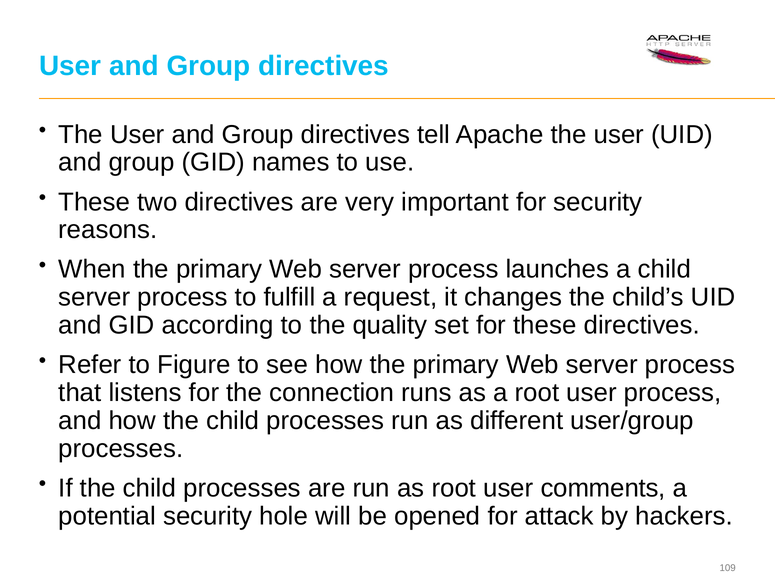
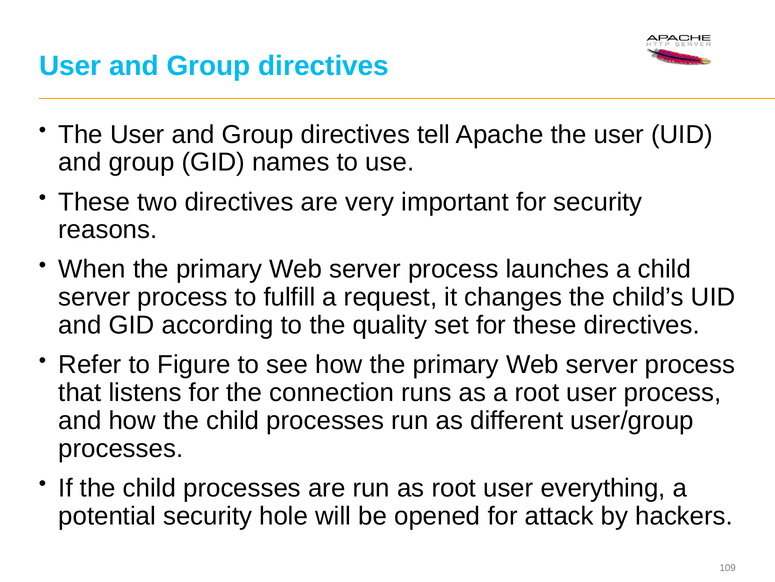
comments: comments -> everything
